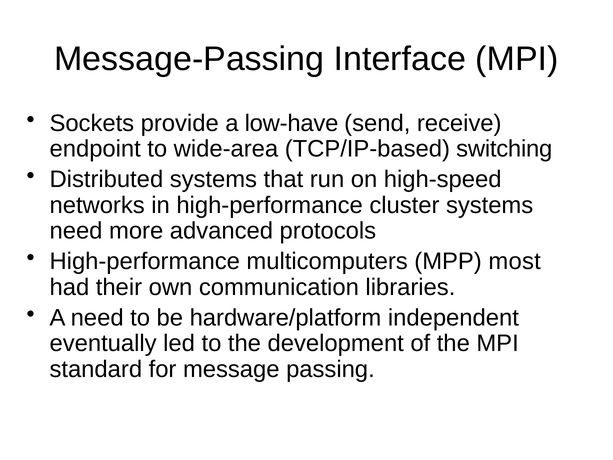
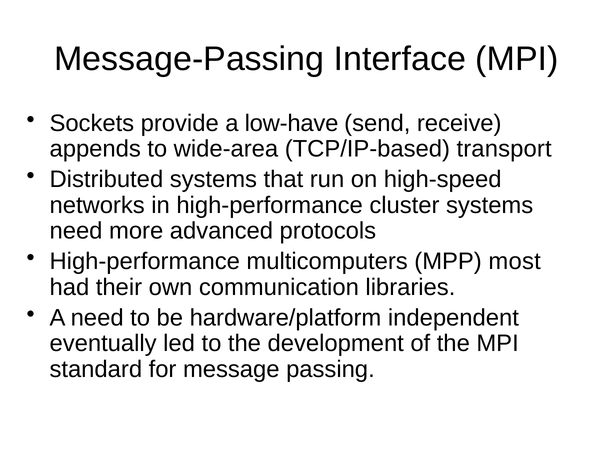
endpoint: endpoint -> appends
switching: switching -> transport
